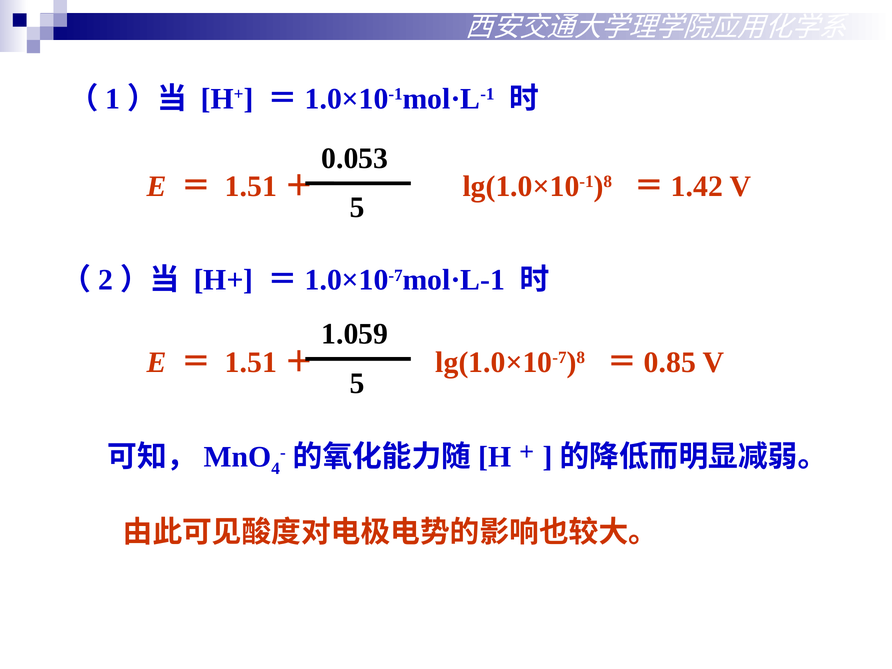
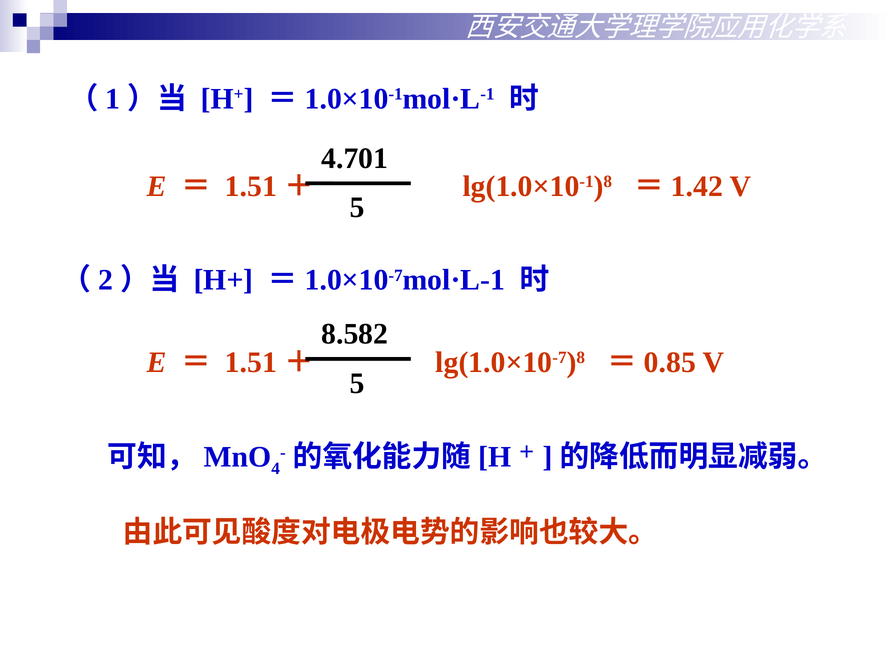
0.053: 0.053 -> 4.701
1.059: 1.059 -> 8.582
